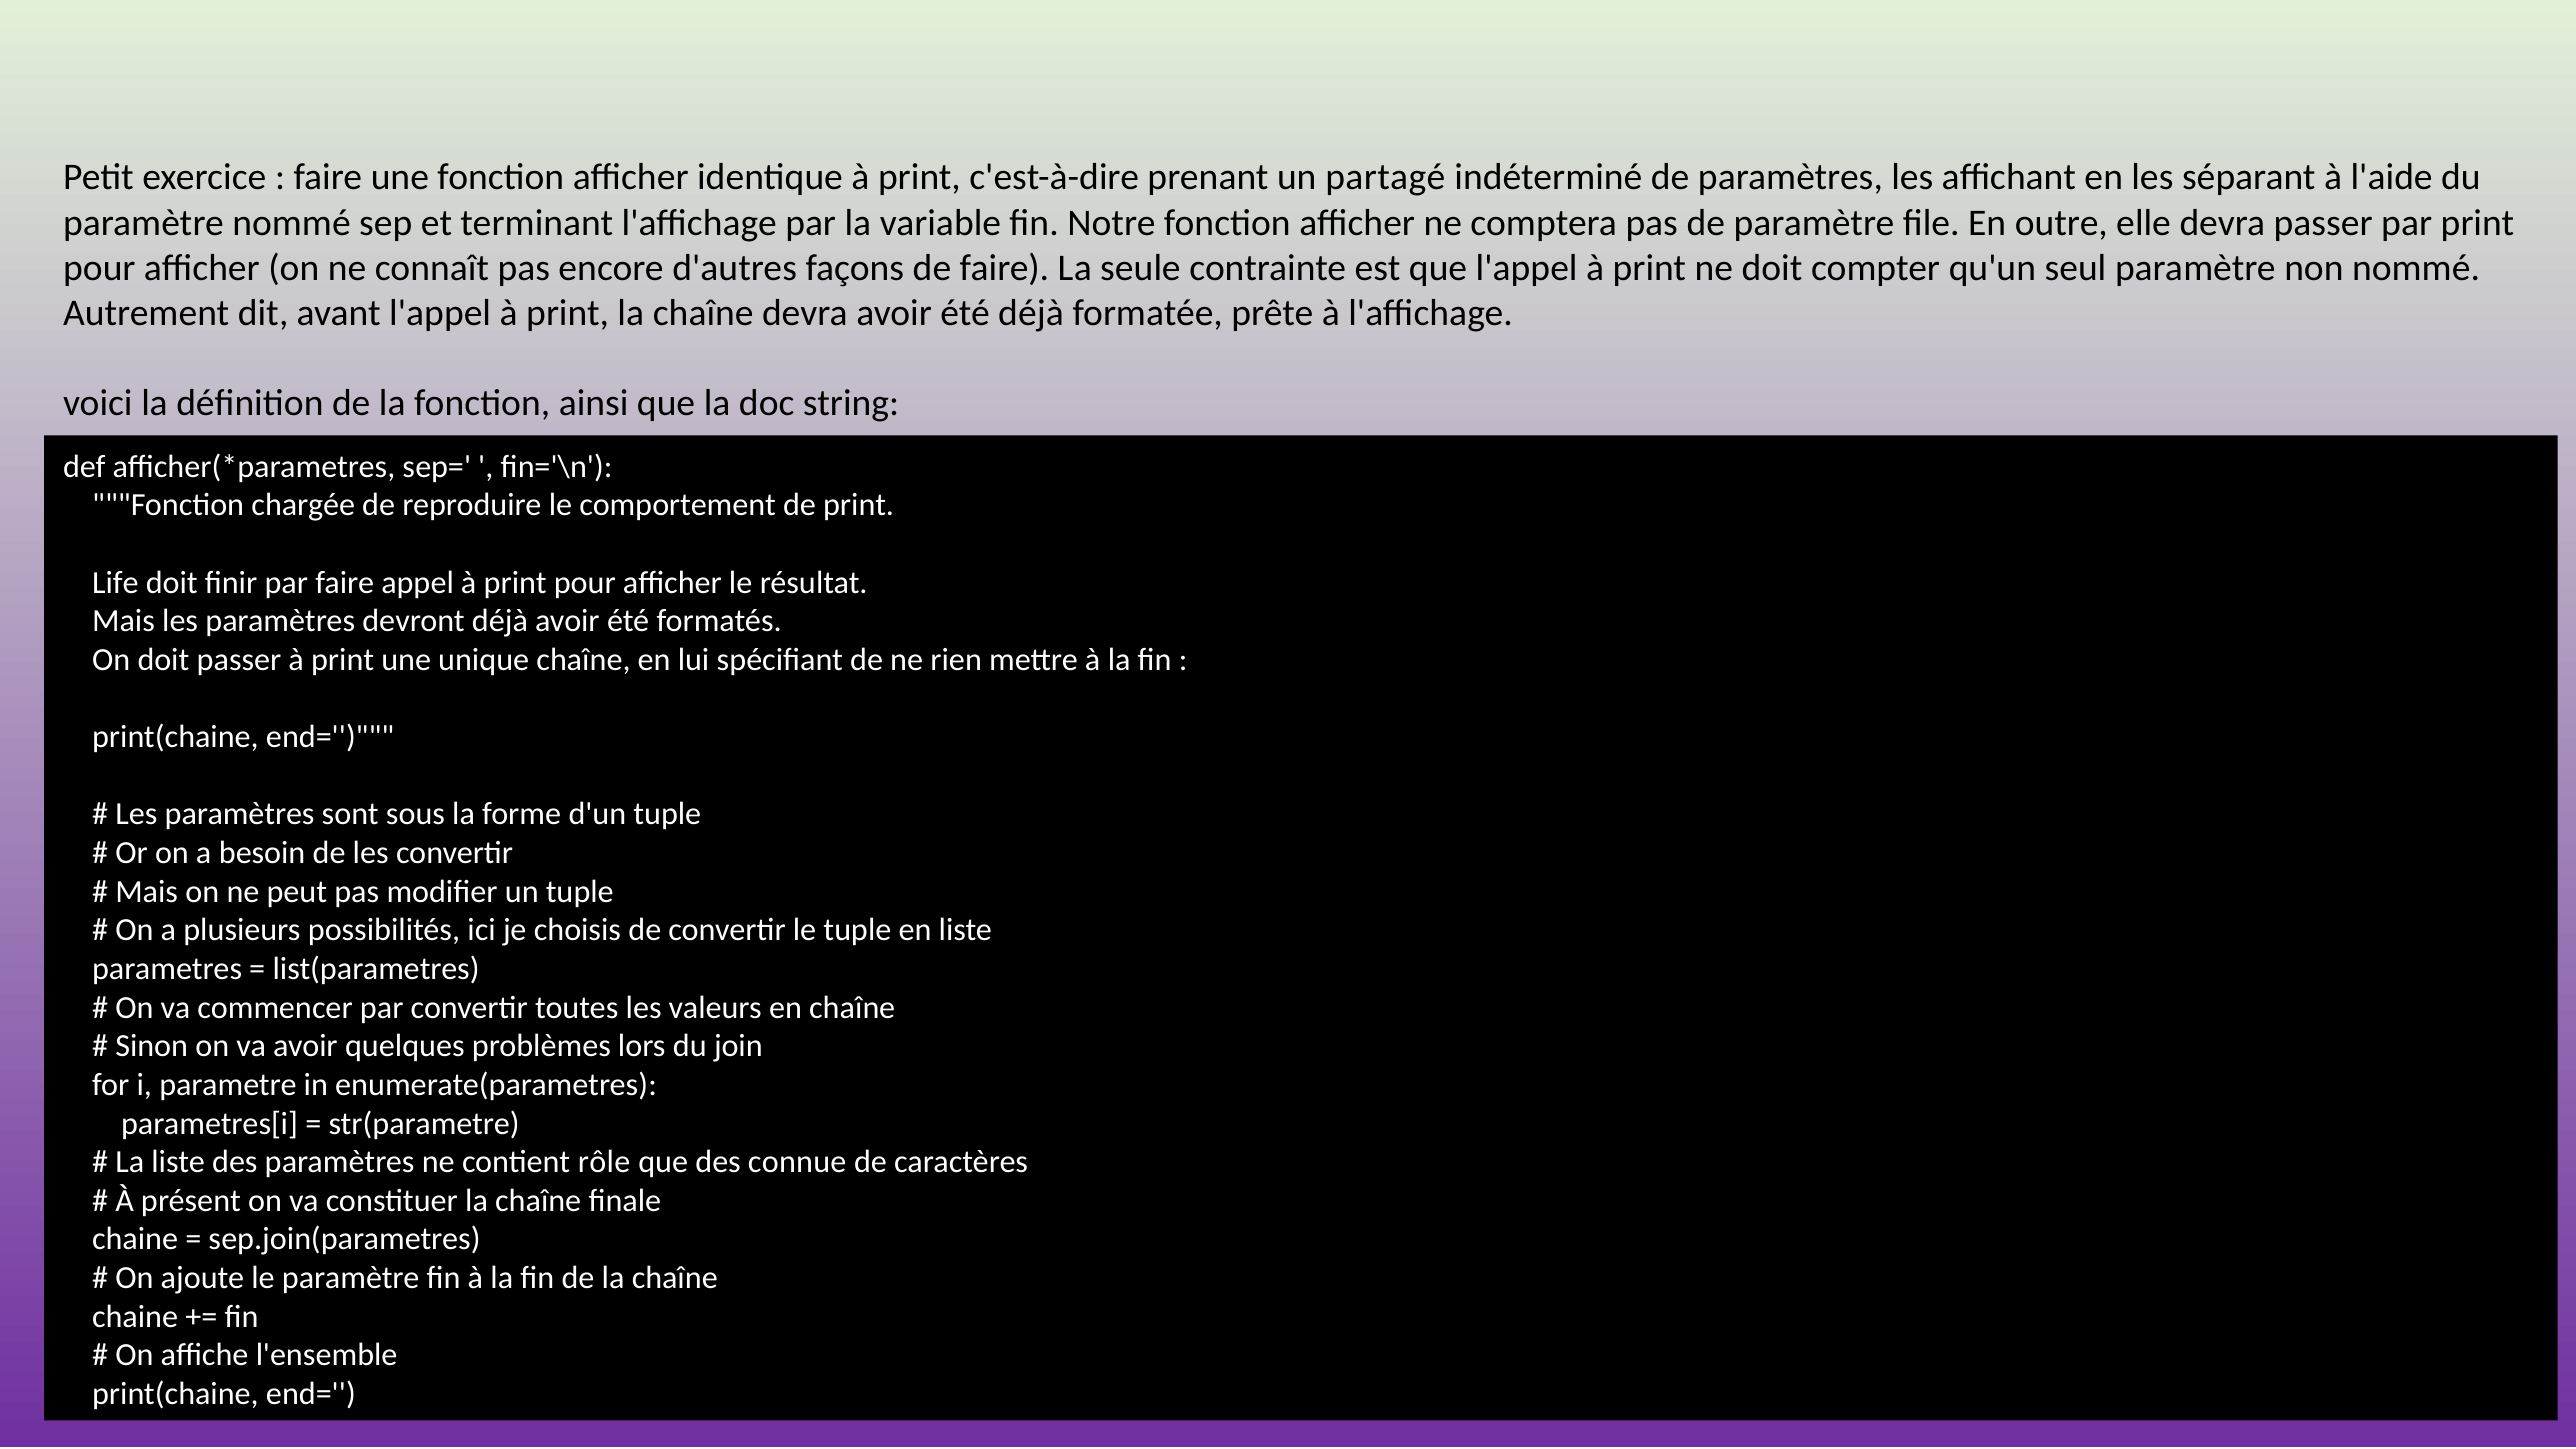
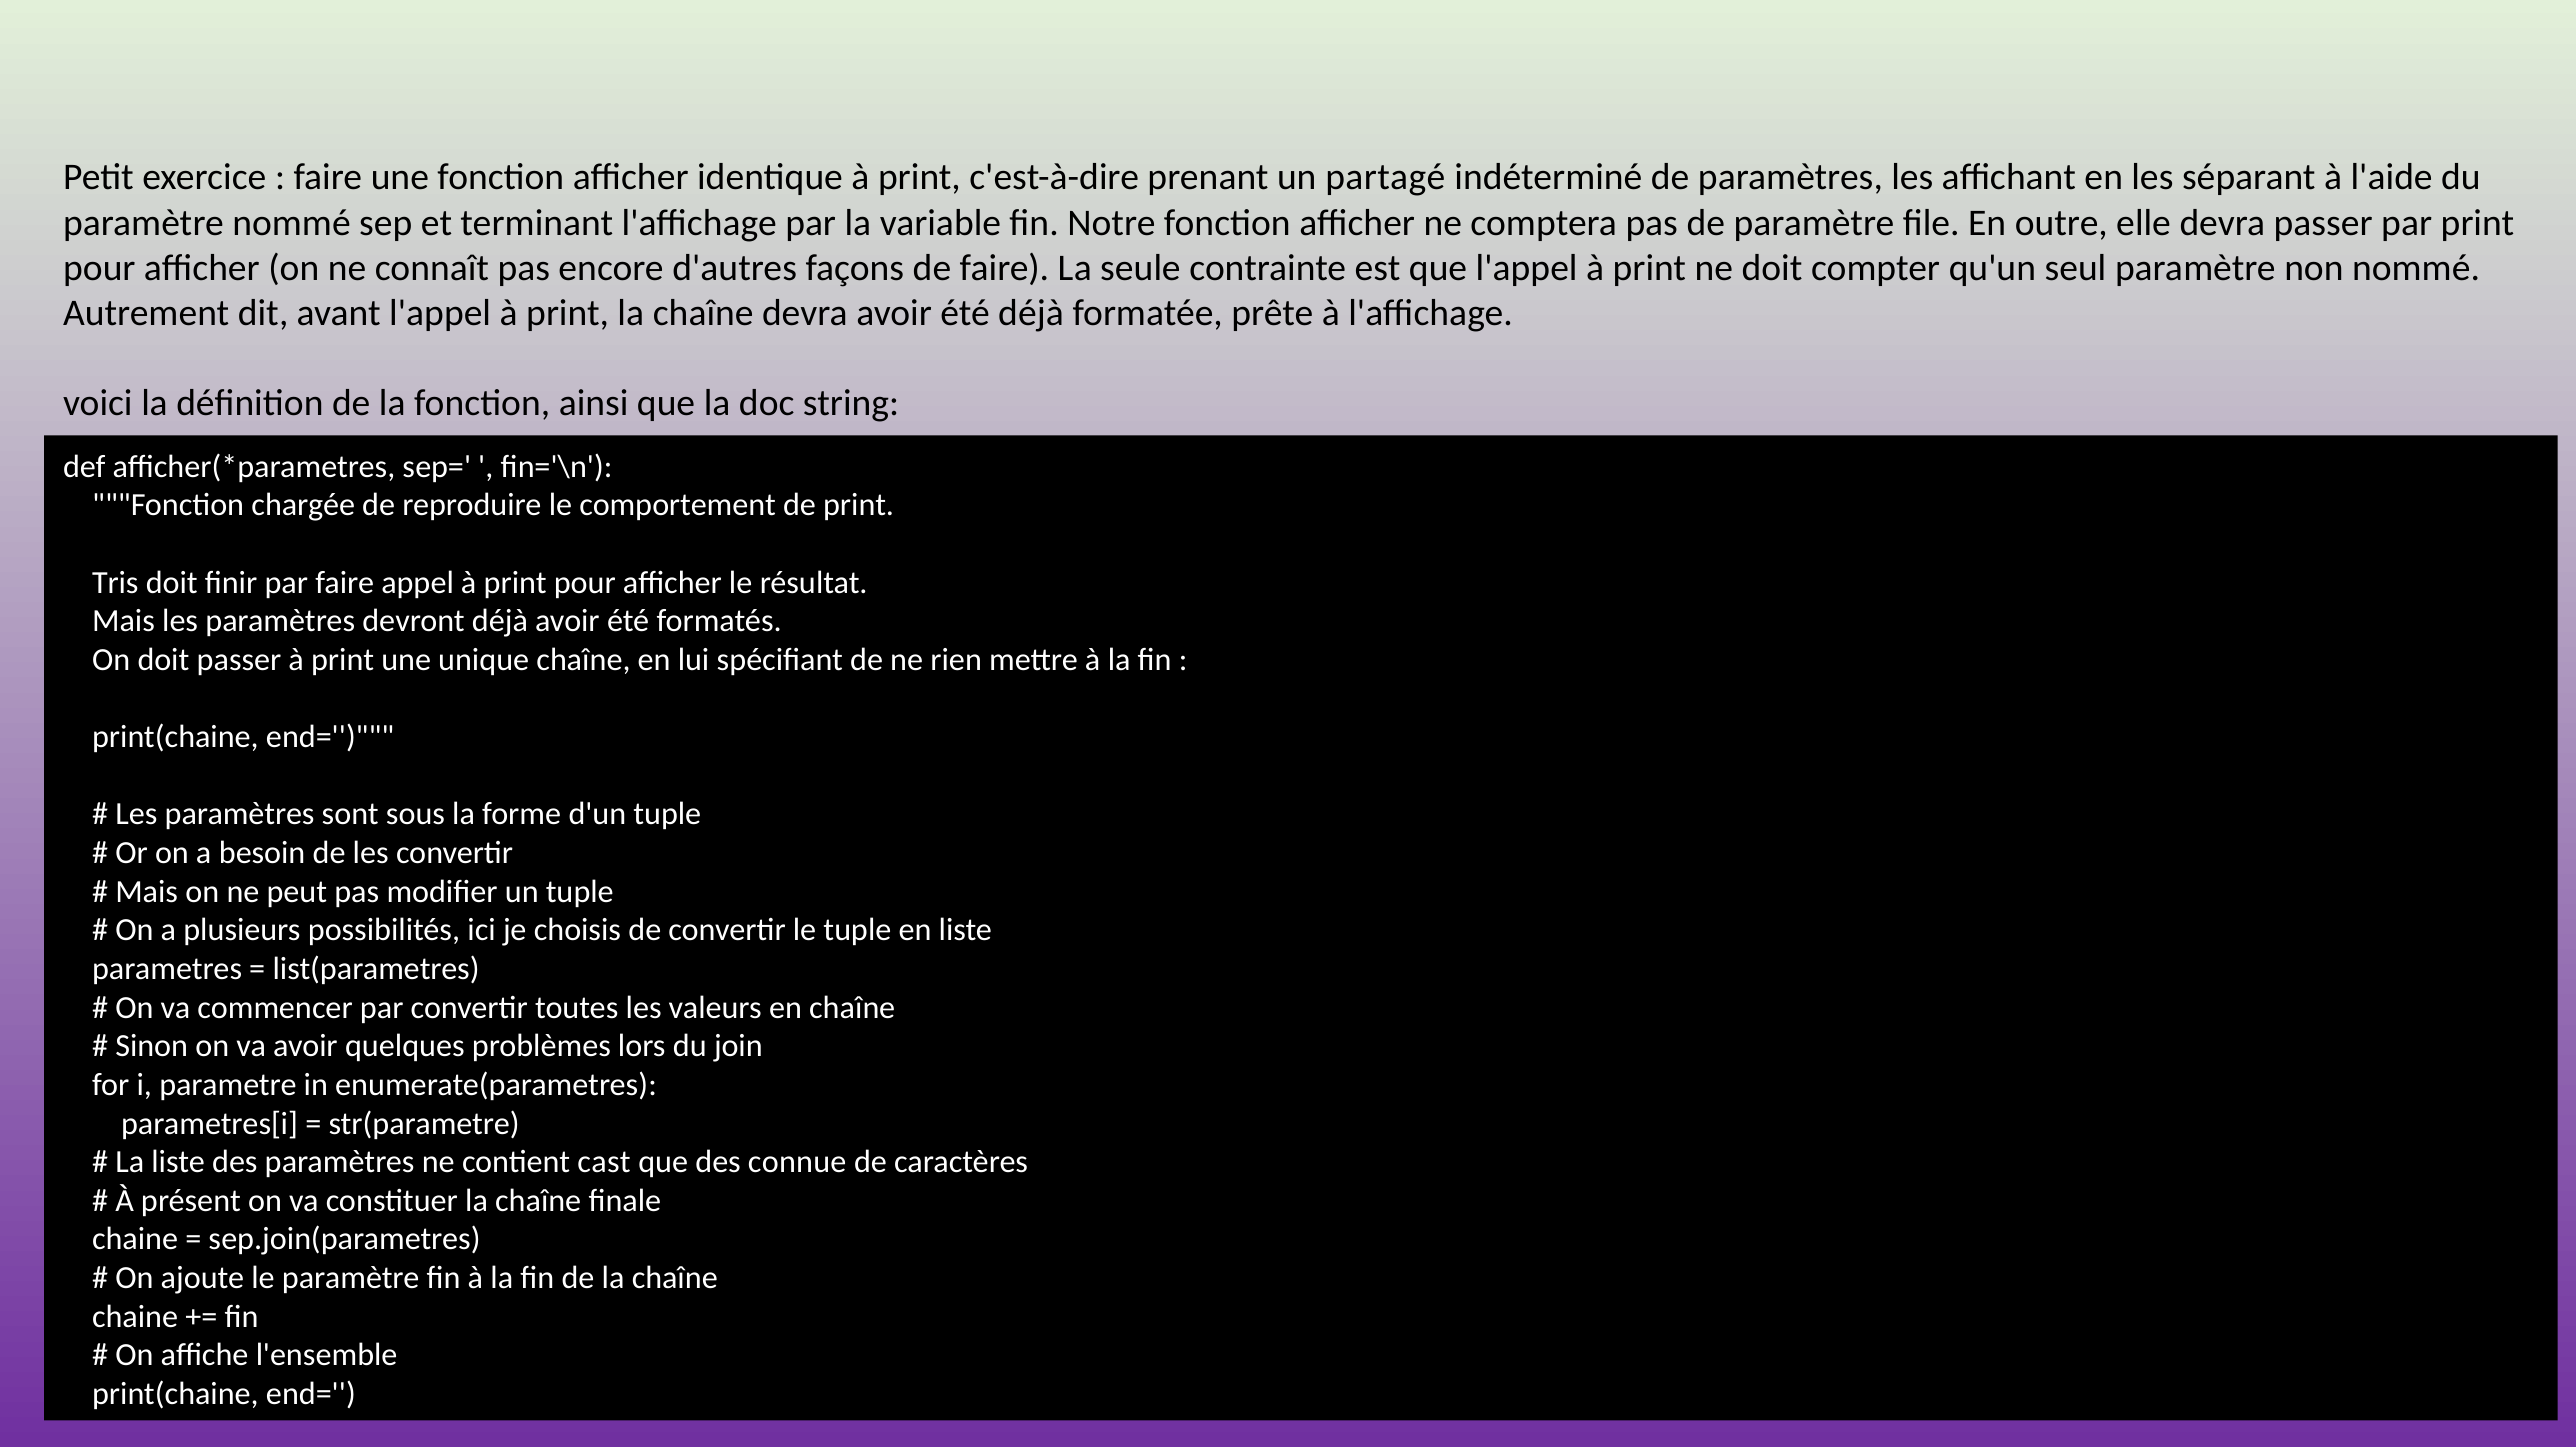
Life: Life -> Tris
rôle: rôle -> cast
